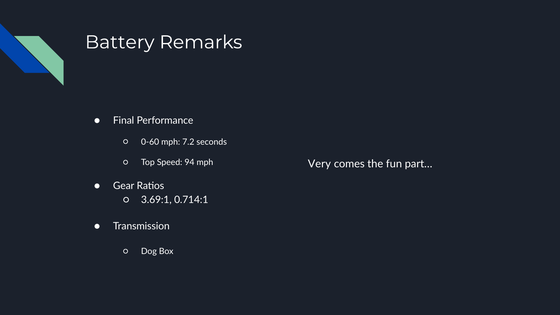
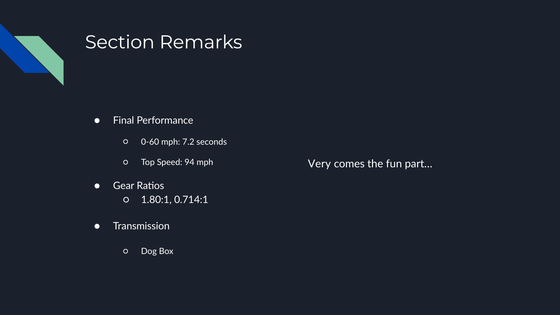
Battery: Battery -> Section
3.69:1: 3.69:1 -> 1.80:1
